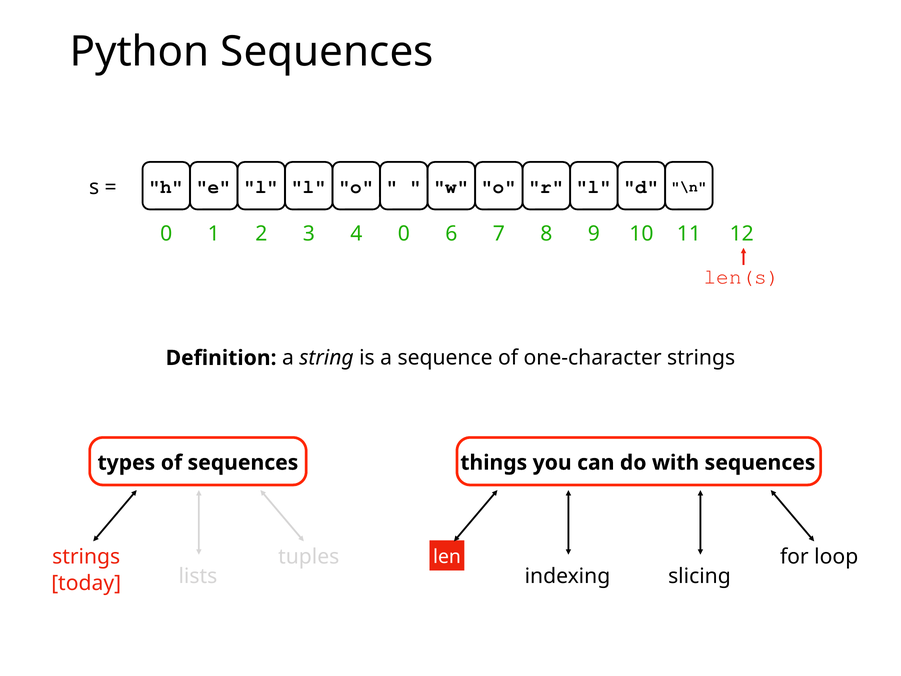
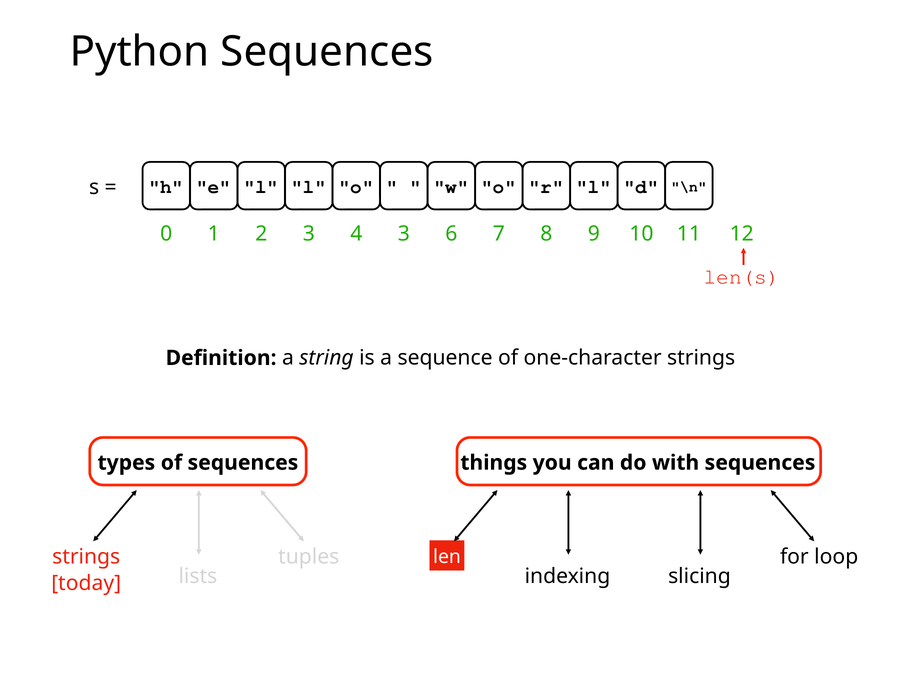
4 0: 0 -> 3
